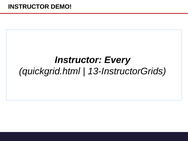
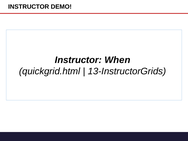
Every: Every -> When
